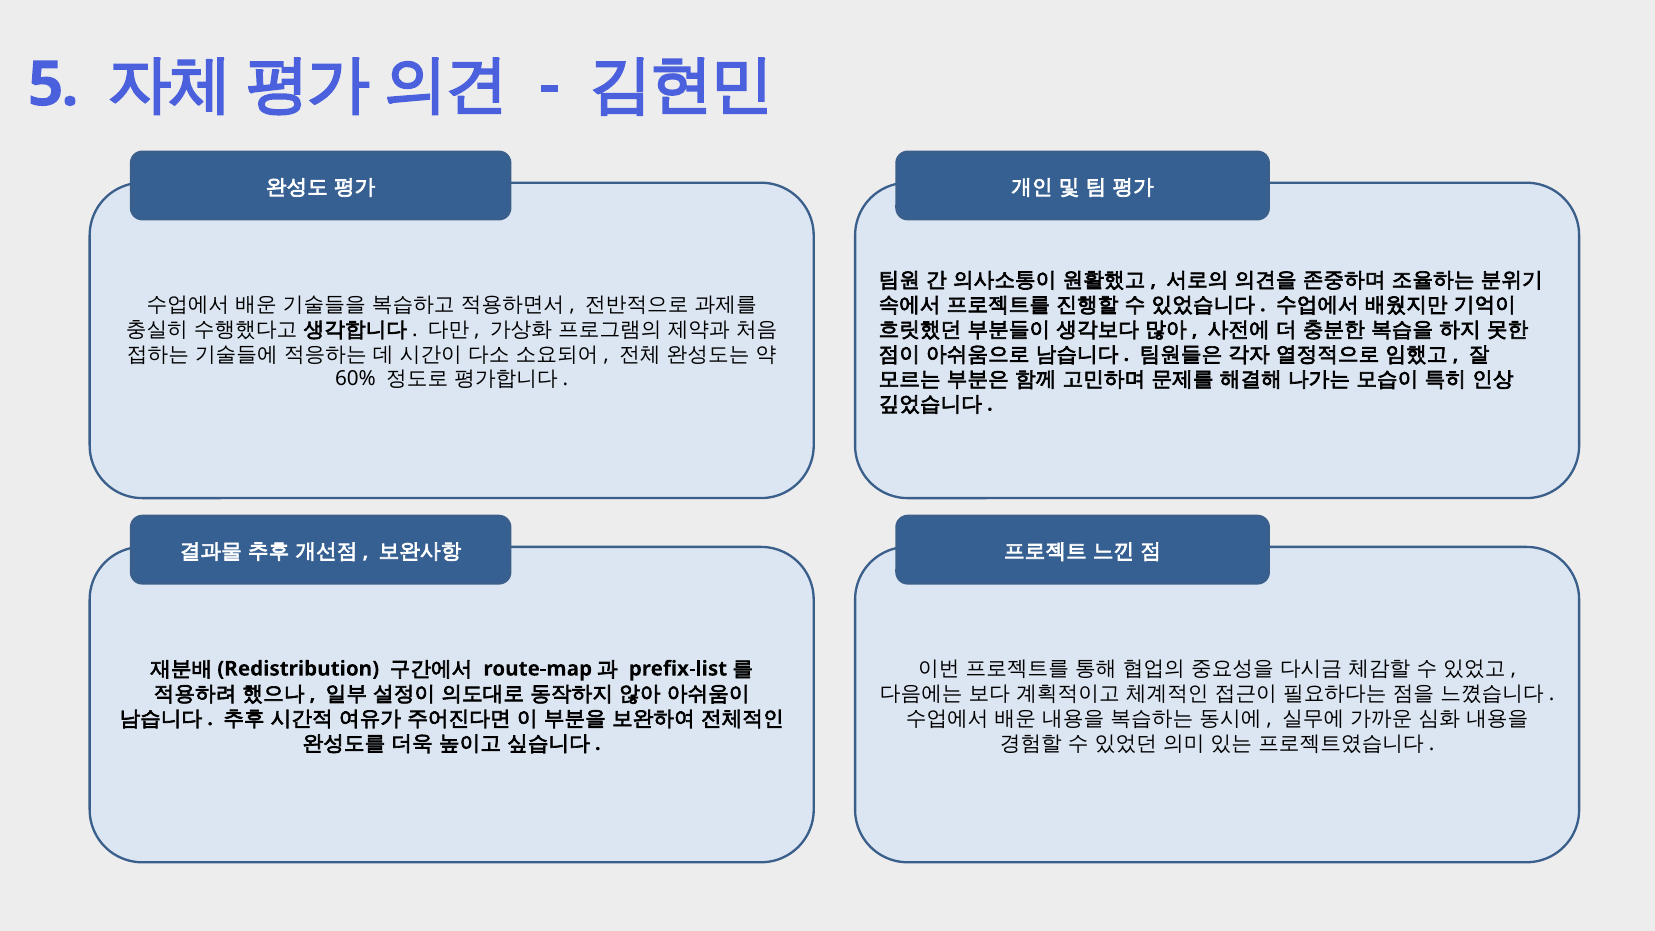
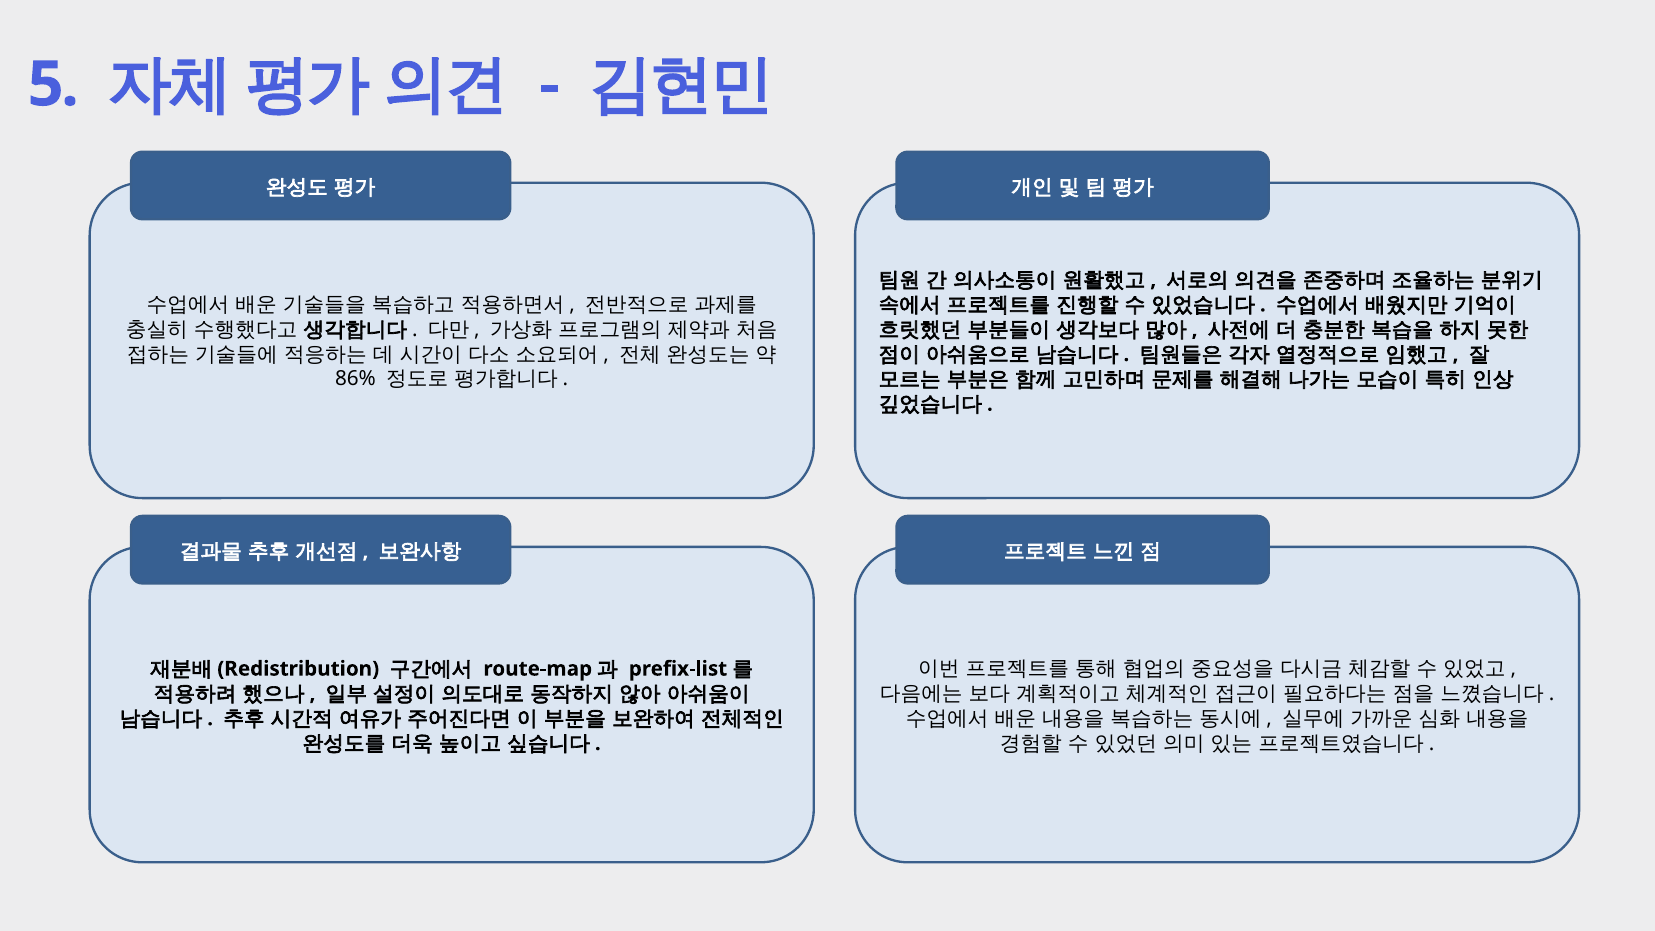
60%: 60% -> 86%
